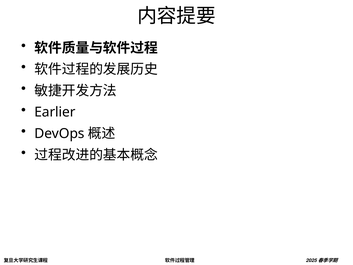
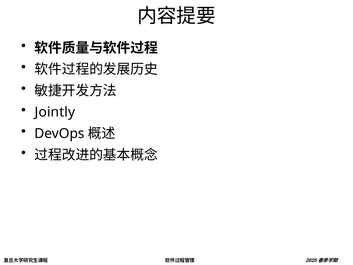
Earlier: Earlier -> Jointly
